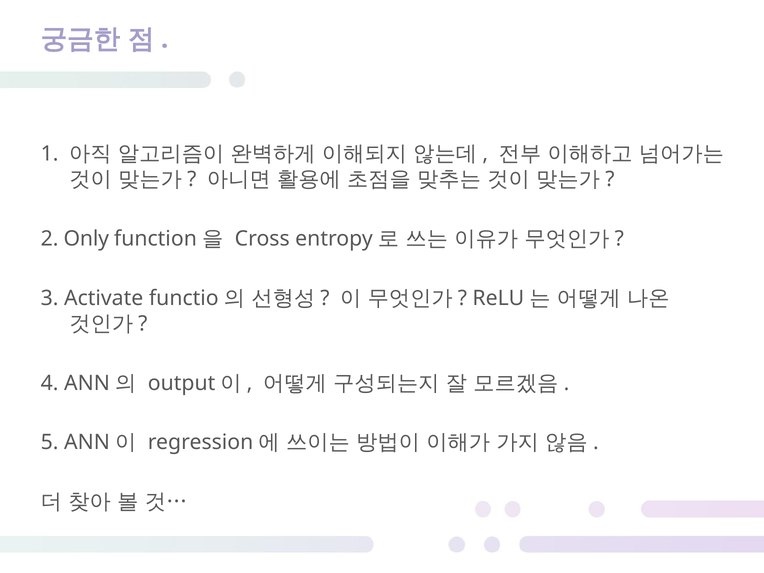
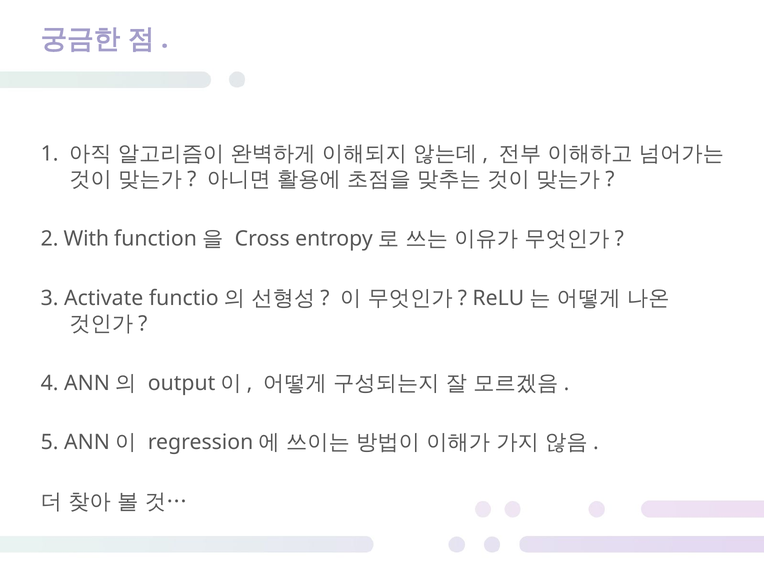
Only: Only -> With
